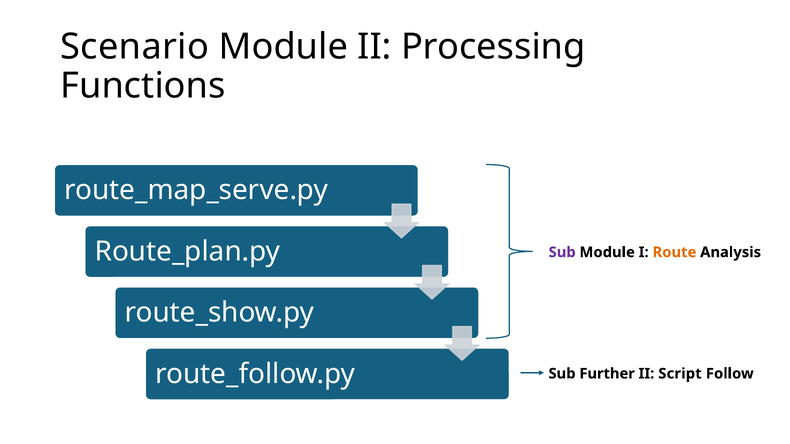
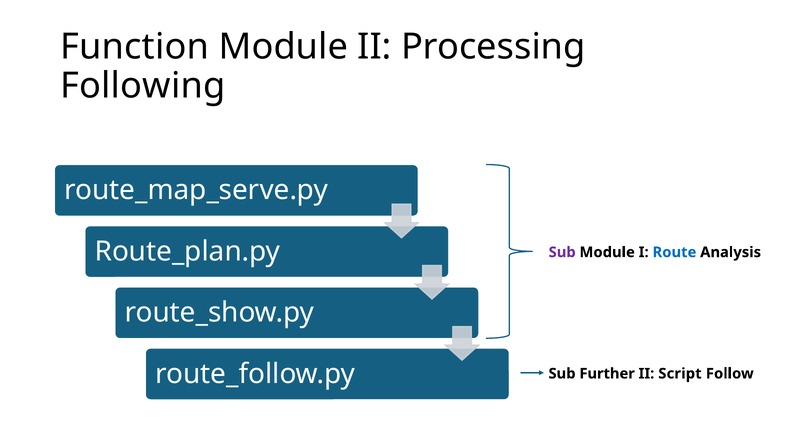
Scenario: Scenario -> Function
Functions: Functions -> Following
Route colour: orange -> blue
